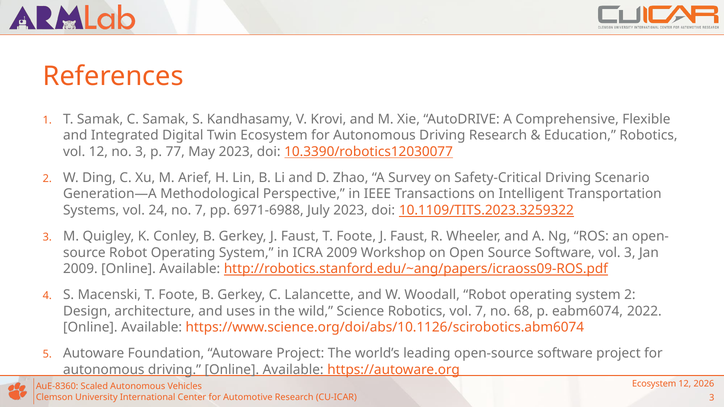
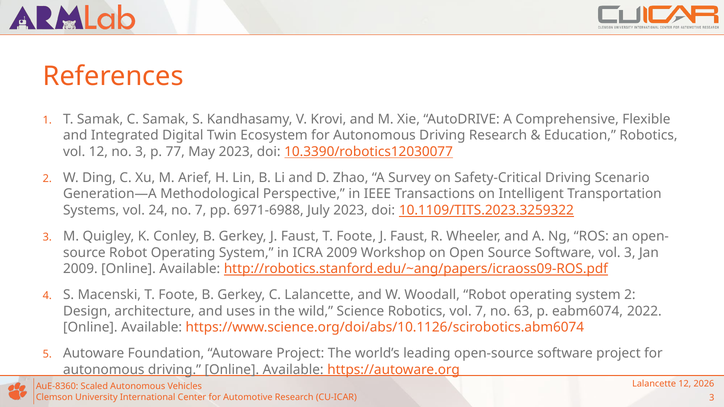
68: 68 -> 63
Ecosystem at (654, 384): Ecosystem -> Lalancette
